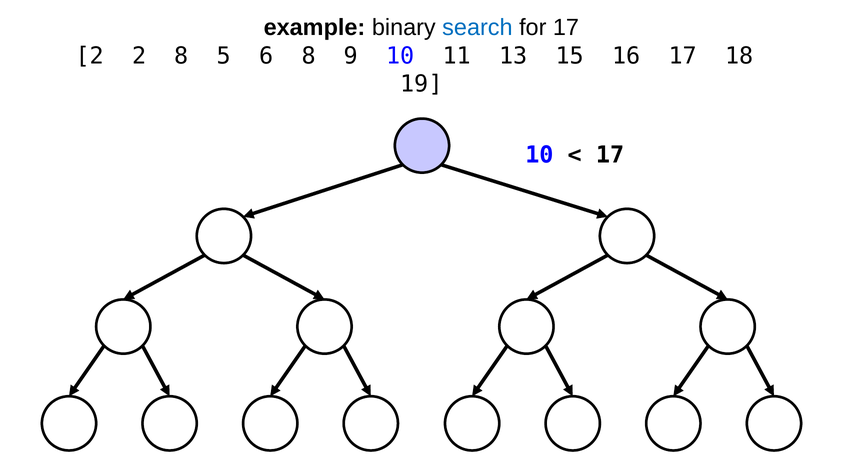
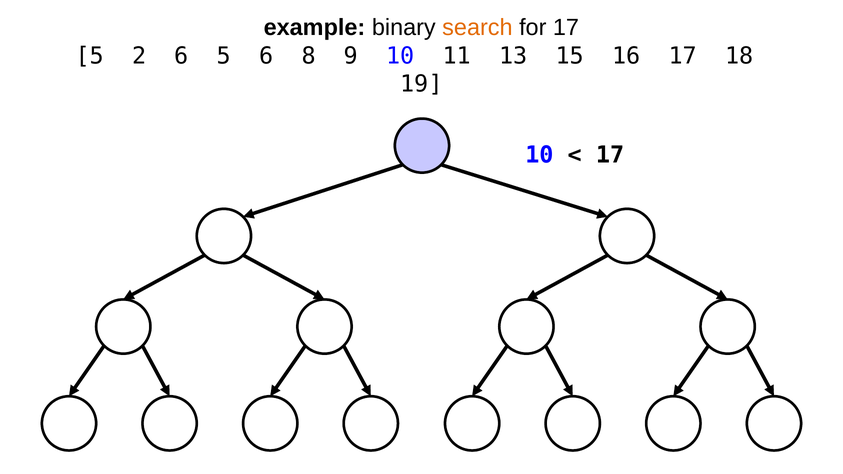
search colour: blue -> orange
2 at (90, 56): 2 -> 5
2 8: 8 -> 6
